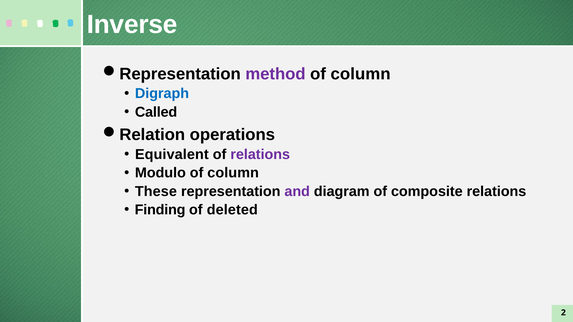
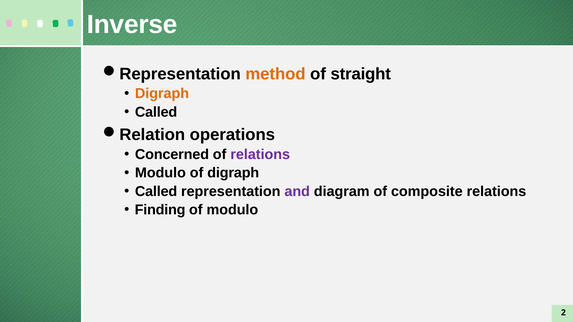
method colour: purple -> orange
column at (361, 74): column -> straight
Digraph at (162, 94) colour: blue -> orange
Equivalent: Equivalent -> Concerned
column at (233, 173): column -> digraph
These at (156, 191): These -> Called
of deleted: deleted -> modulo
